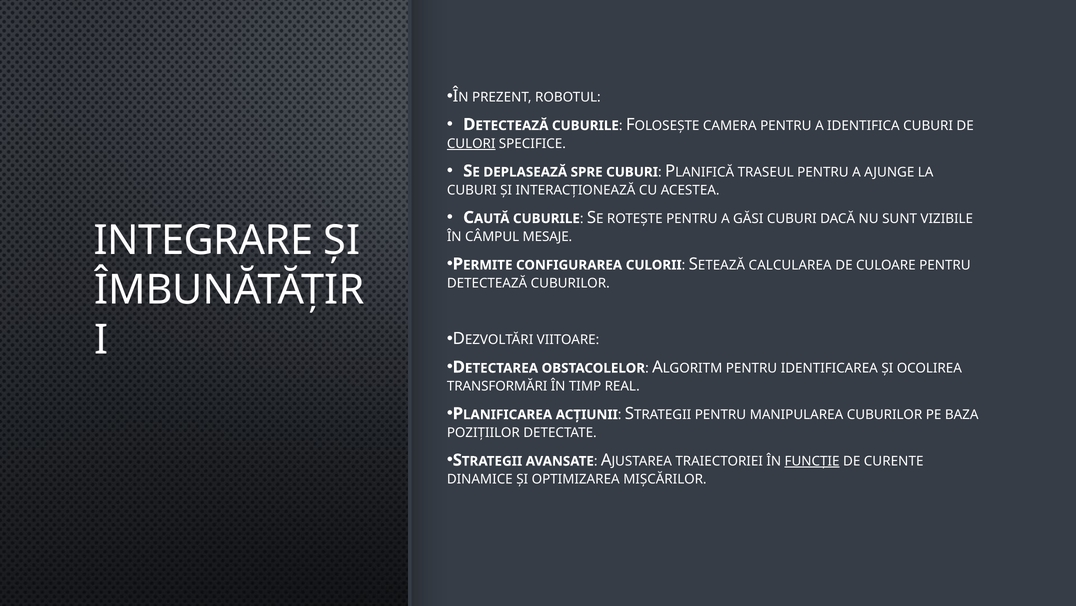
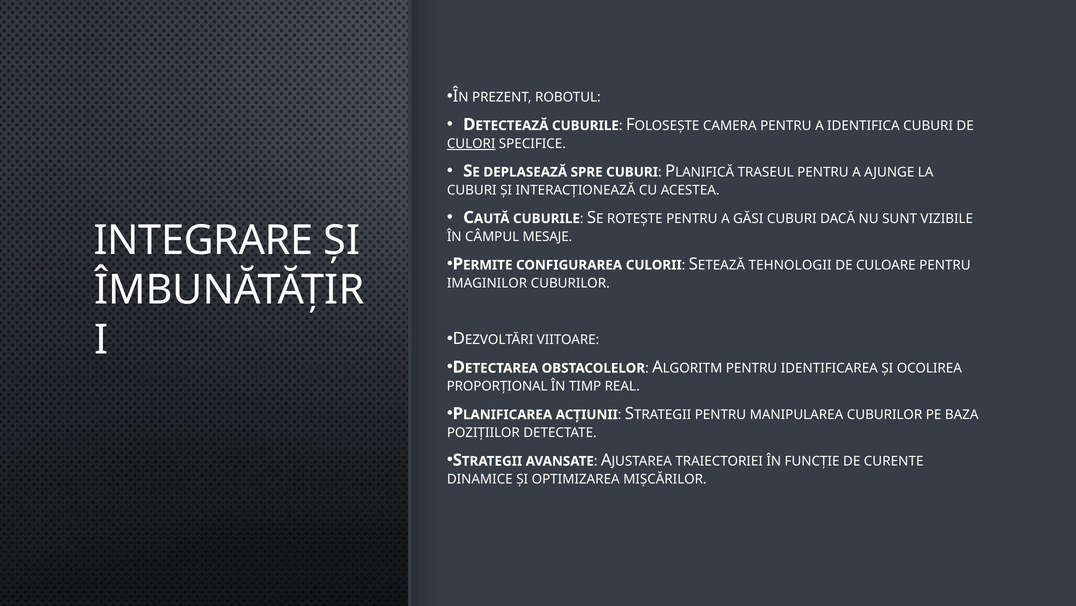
CALCULAREA: CALCULAREA -> TEHNOLOGII
DETECTEAZĂ at (487, 283): DETECTEAZĂ -> IMAGINILOR
TRANSFORMĂRI: TRANSFORMĂRI -> PROPORȚIONAL
FUNCȚIE underline: present -> none
